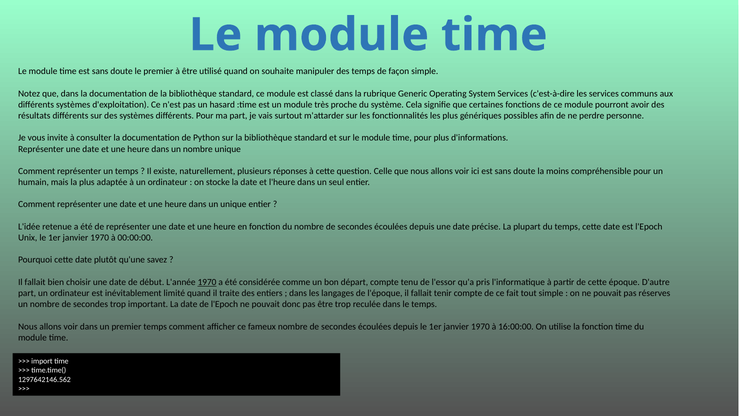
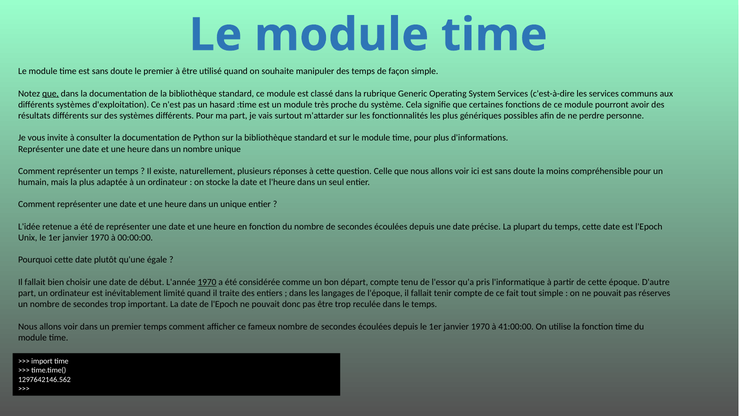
que at (50, 94) underline: none -> present
savez: savez -> égale
16:00:00: 16:00:00 -> 41:00:00
